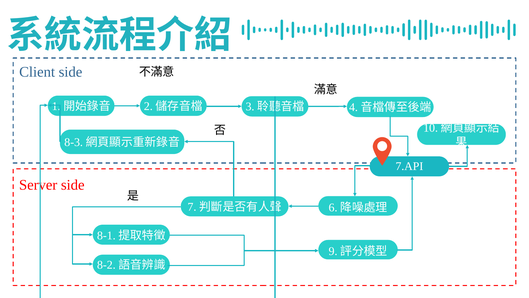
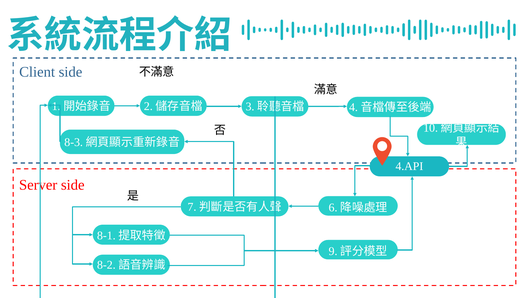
7.API: 7.API -> 4.API
